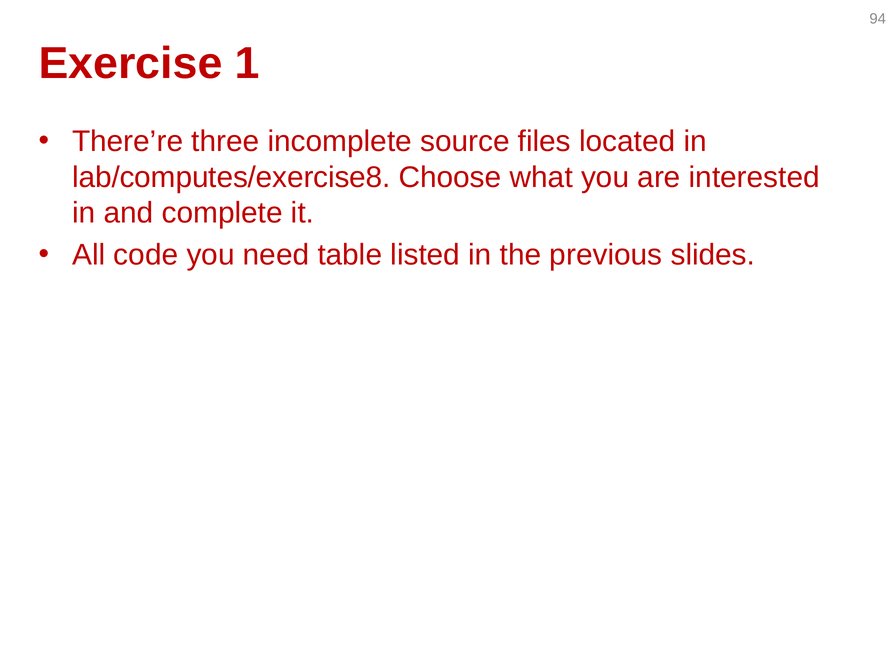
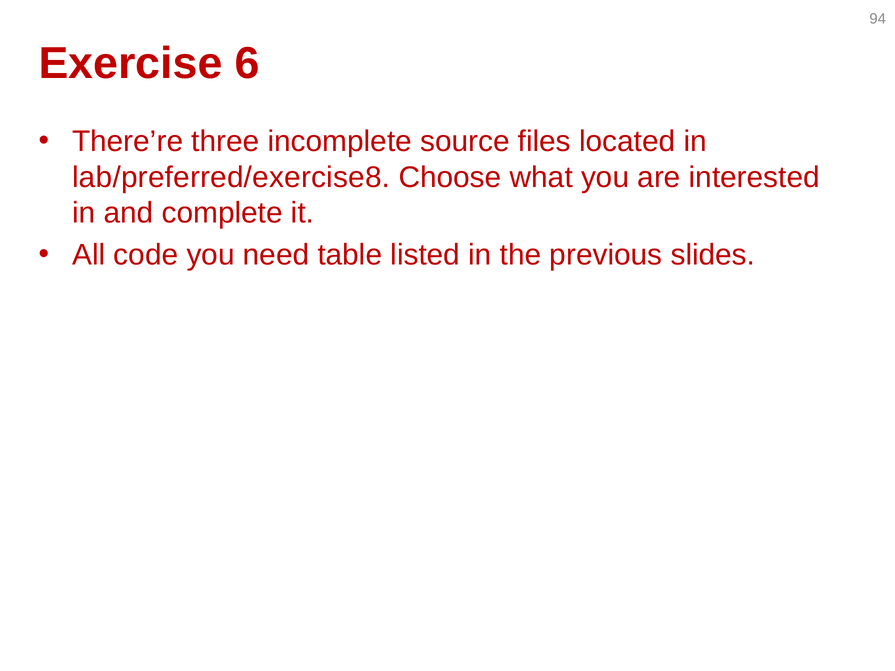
1: 1 -> 6
lab/computes/exercise8: lab/computes/exercise8 -> lab/preferred/exercise8
